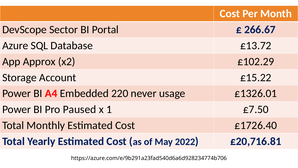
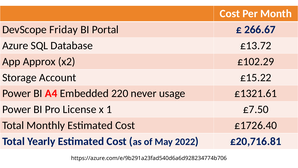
Sector: Sector -> Friday
£1326.01: £1326.01 -> £1321.61
Paused: Paused -> License
